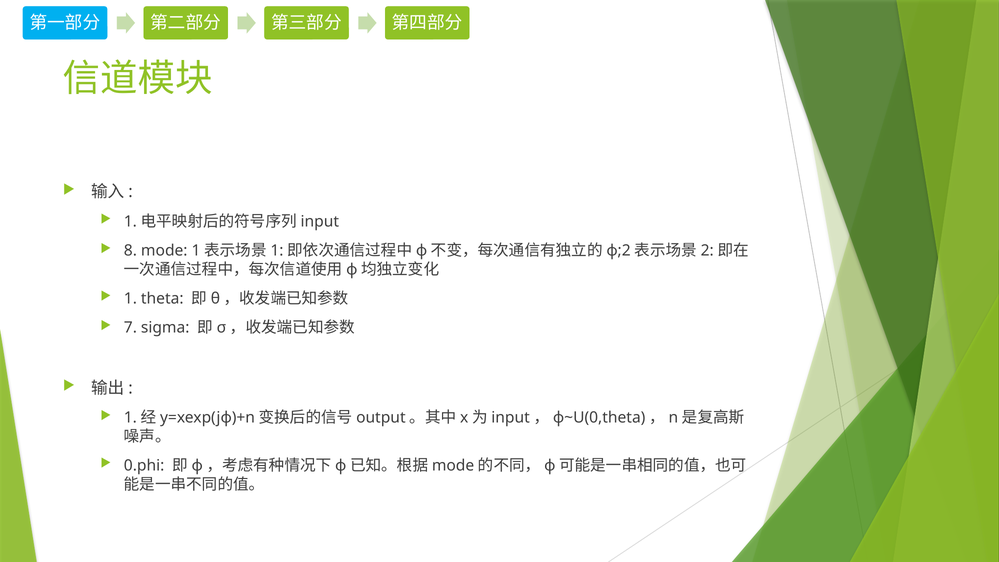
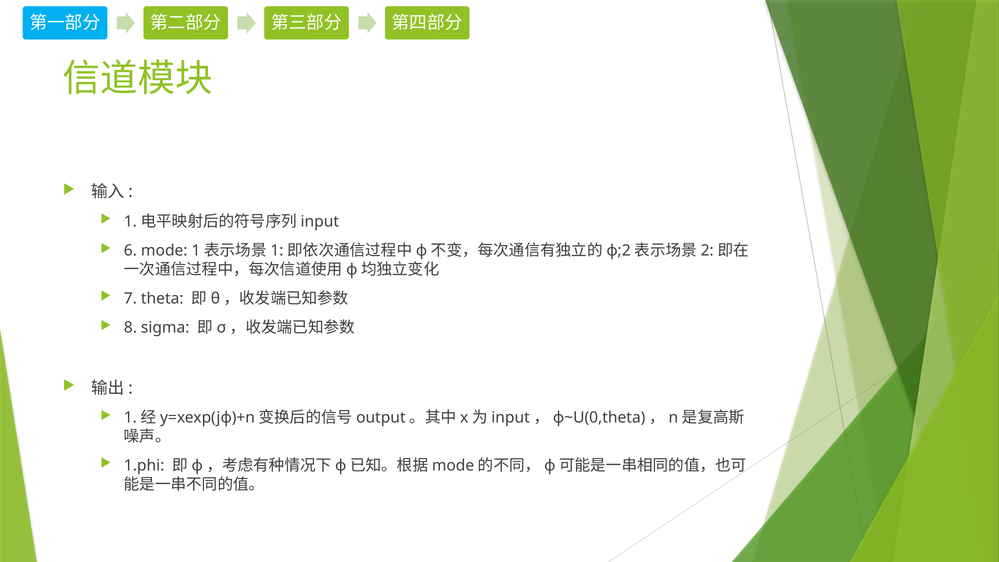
8: 8 -> 6
1: 1 -> 7
7: 7 -> 8
0.phi: 0.phi -> 1.phi
